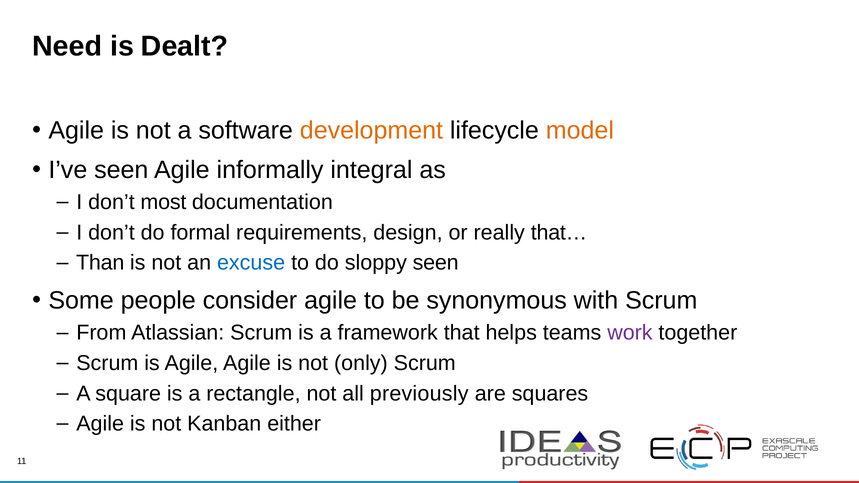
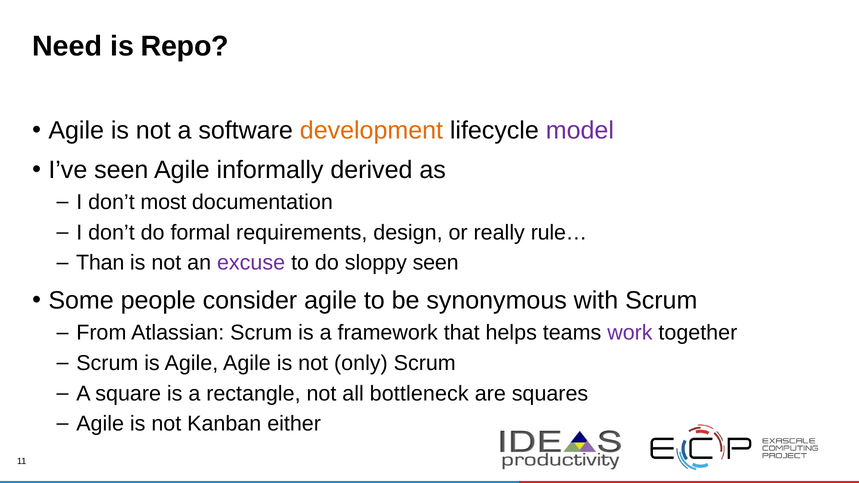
Dealt: Dealt -> Repo
model colour: orange -> purple
integral: integral -> derived
that…: that… -> rule…
excuse colour: blue -> purple
previously: previously -> bottleneck
